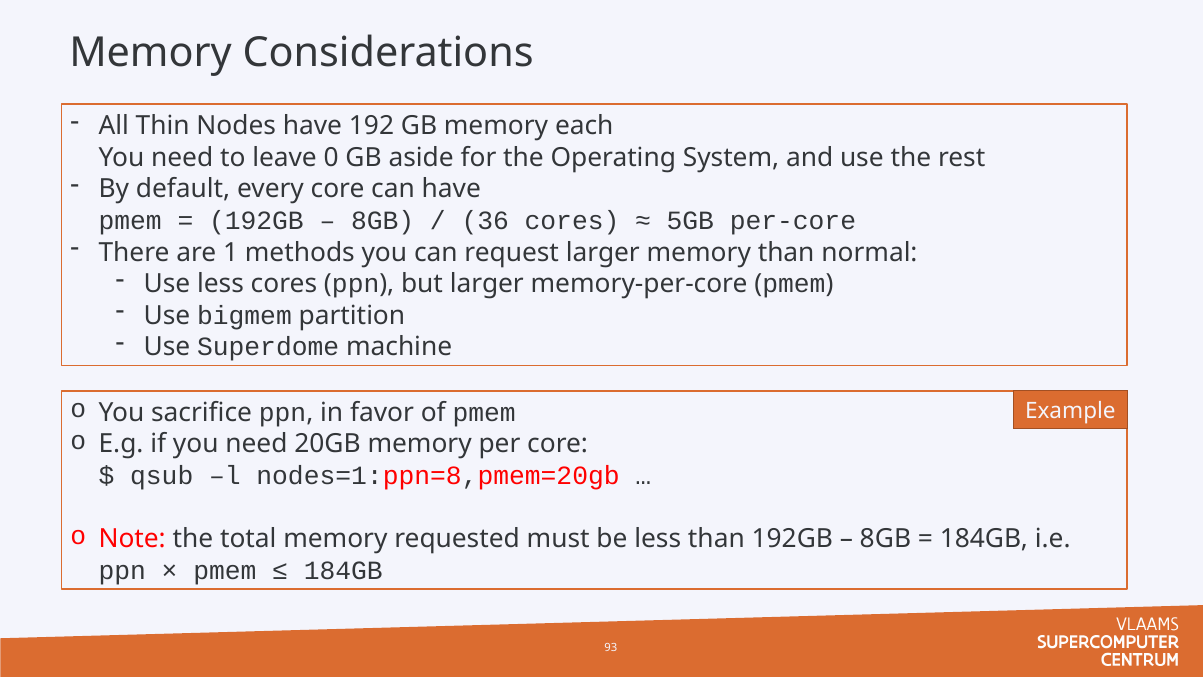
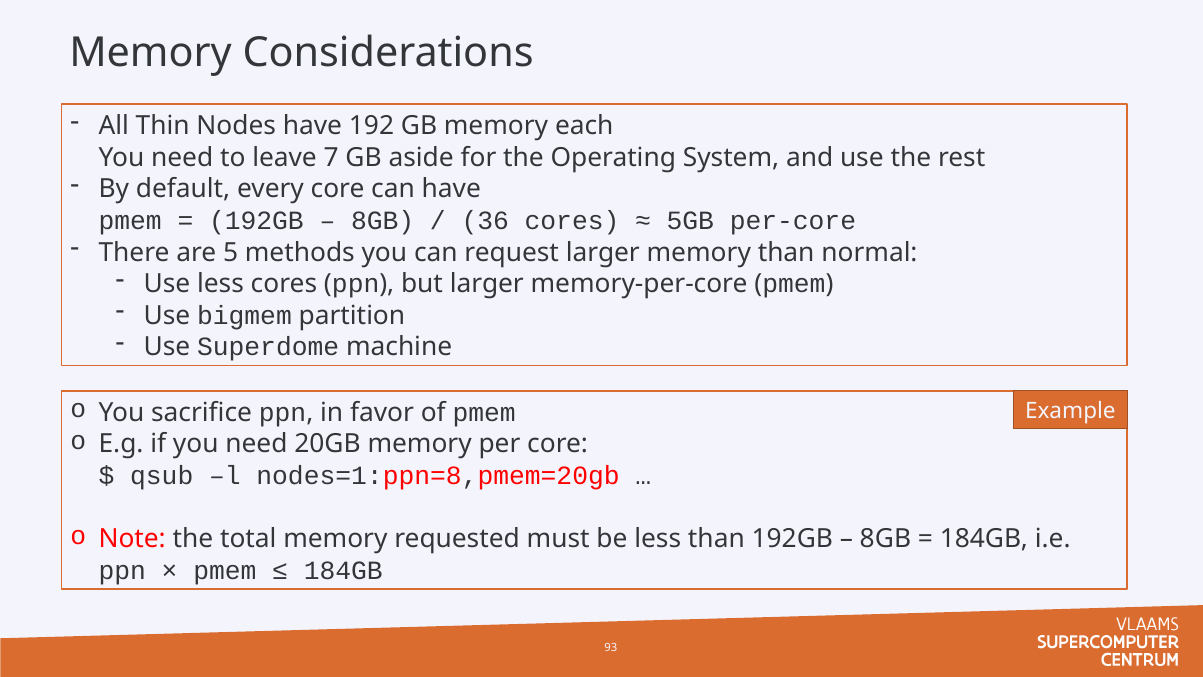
0: 0 -> 7
1: 1 -> 5
